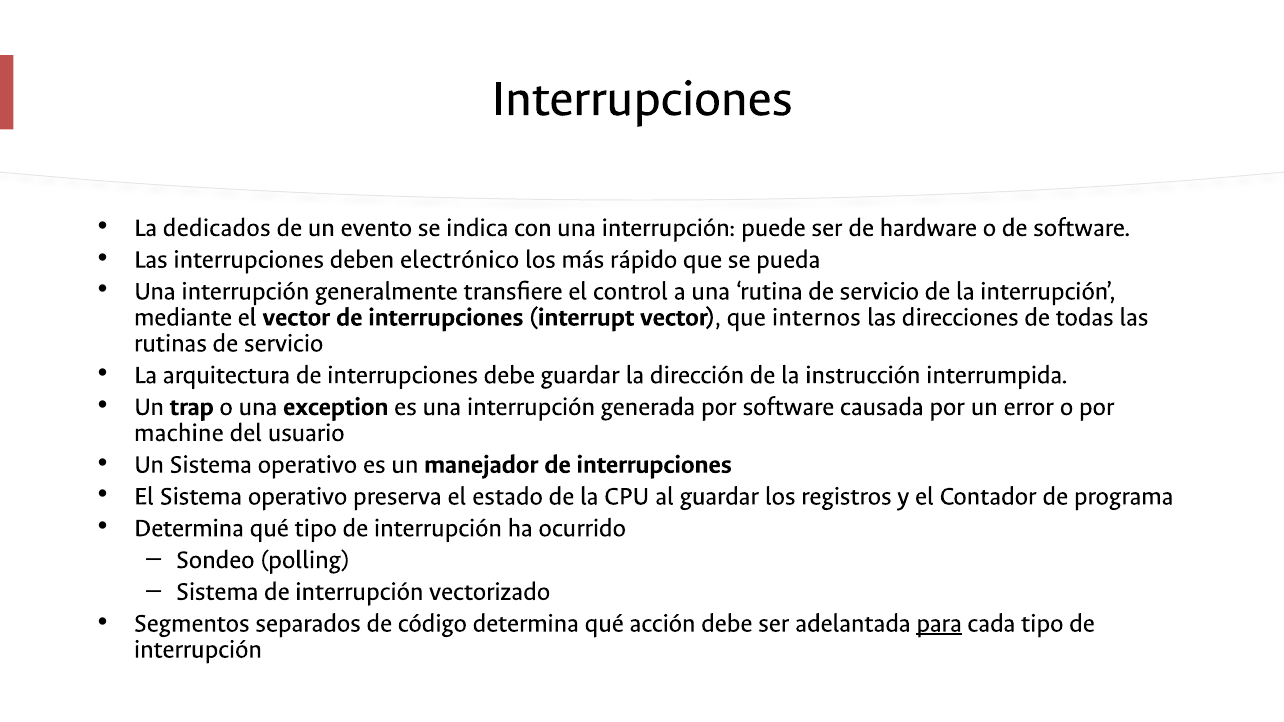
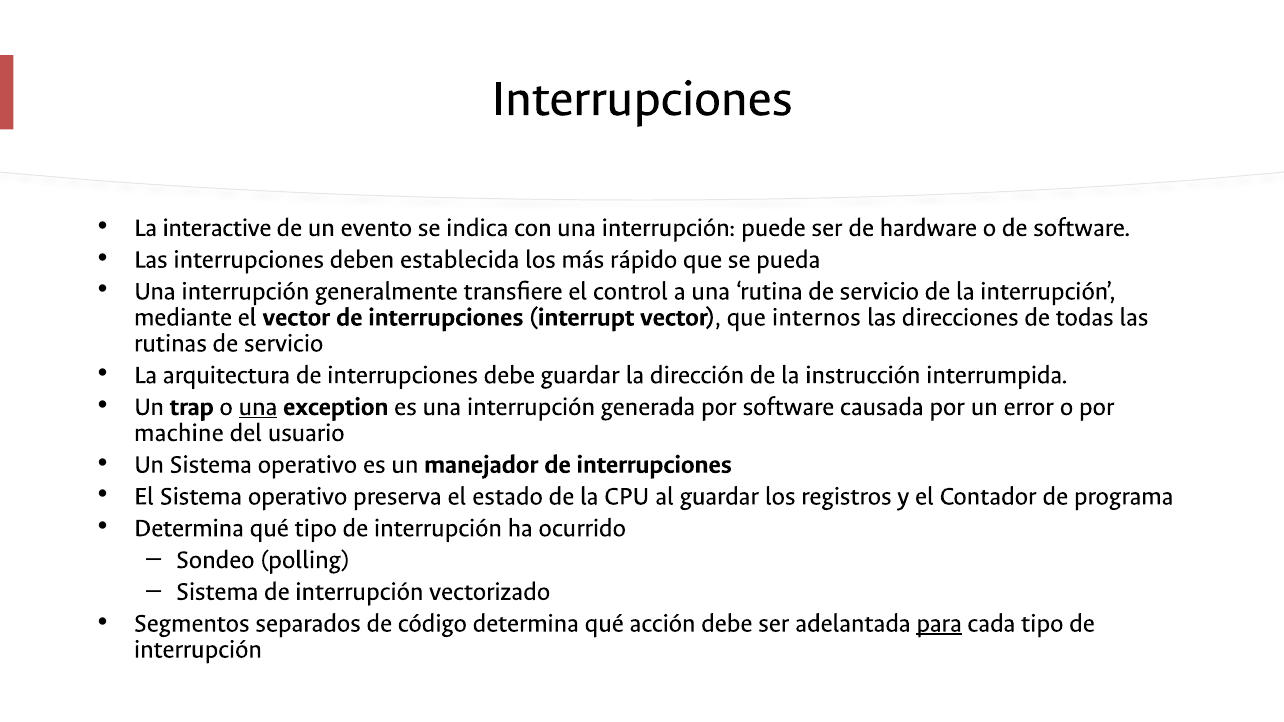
dedicados: dedicados -> interactive
electrónico: electrónico -> establecida
una at (258, 406) underline: none -> present
